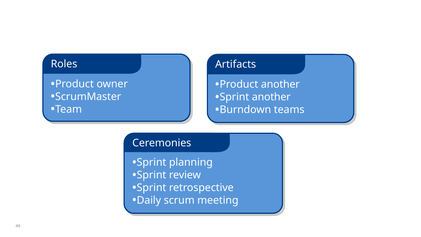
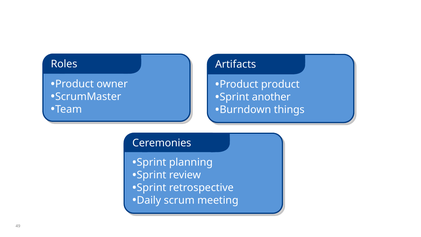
Product another: another -> product
teams: teams -> things
